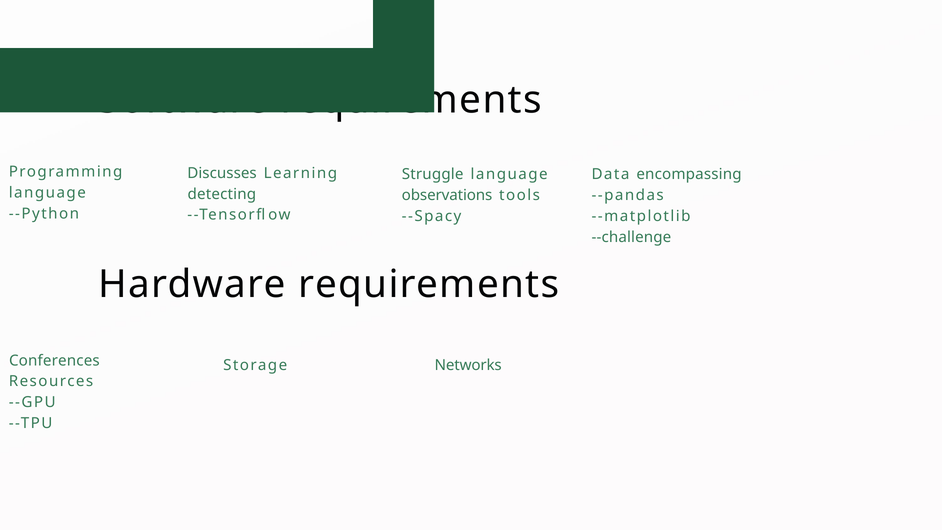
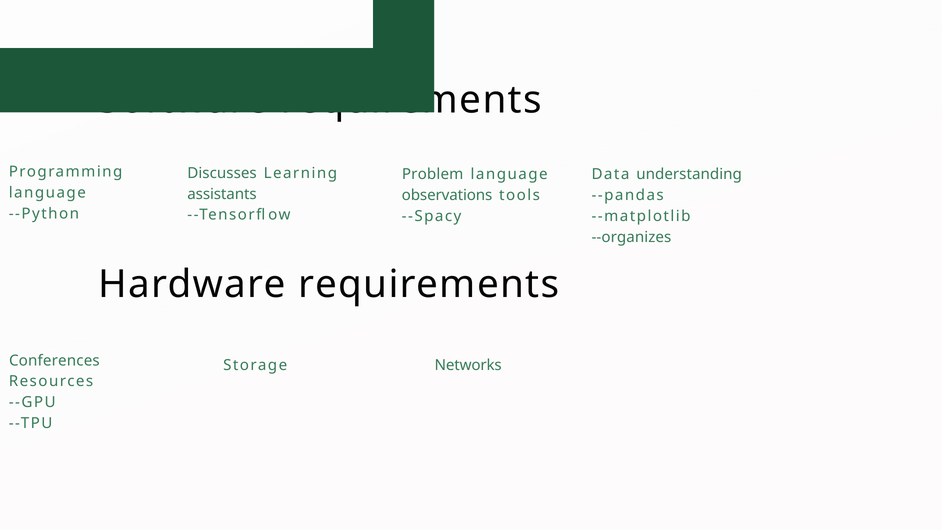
Struggle: Struggle -> Problem
encompassing: encompassing -> understanding
detecting: detecting -> assistants
--challenge: --challenge -> --organizes
